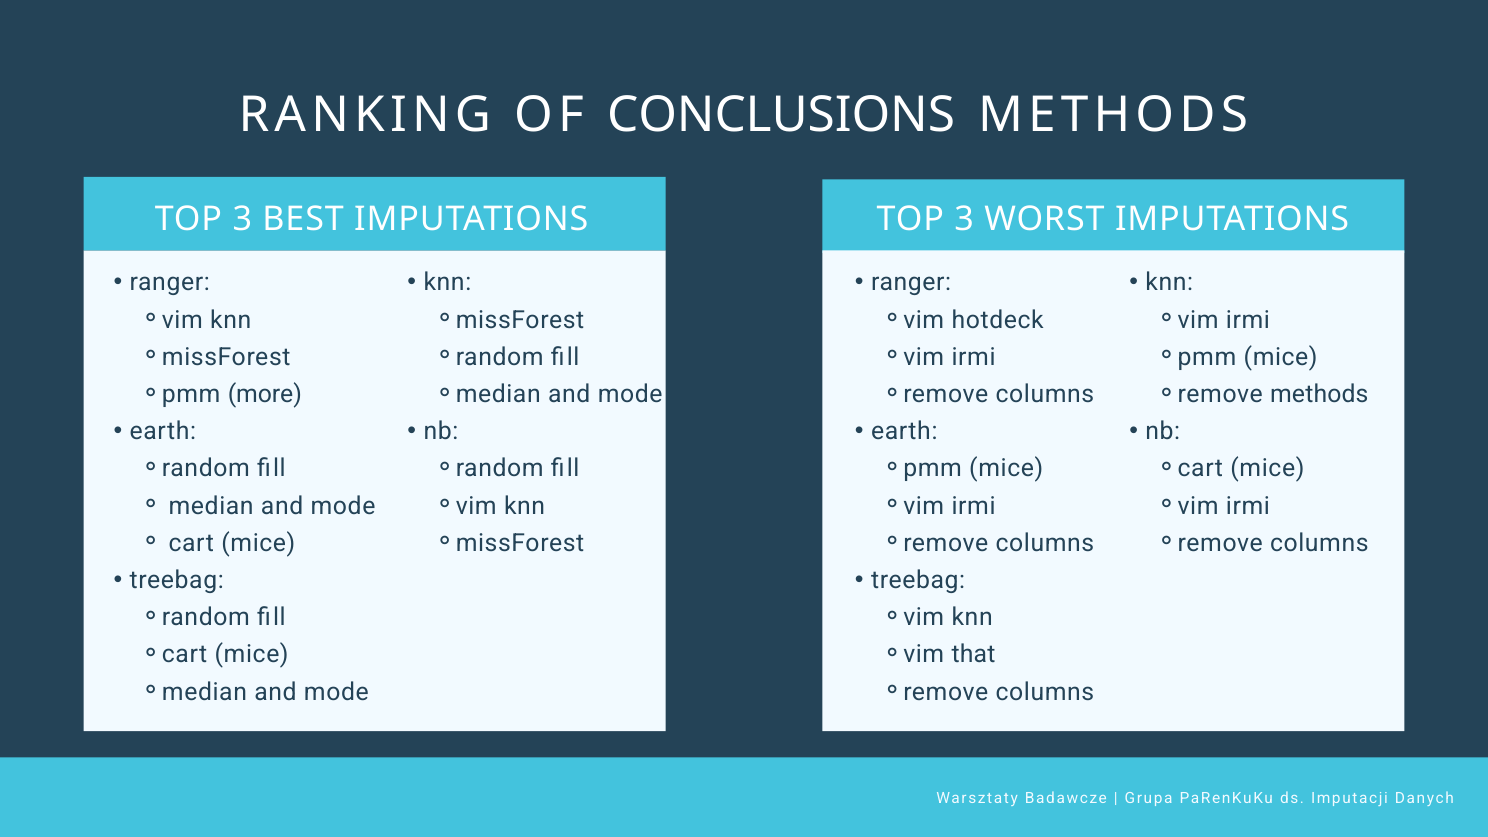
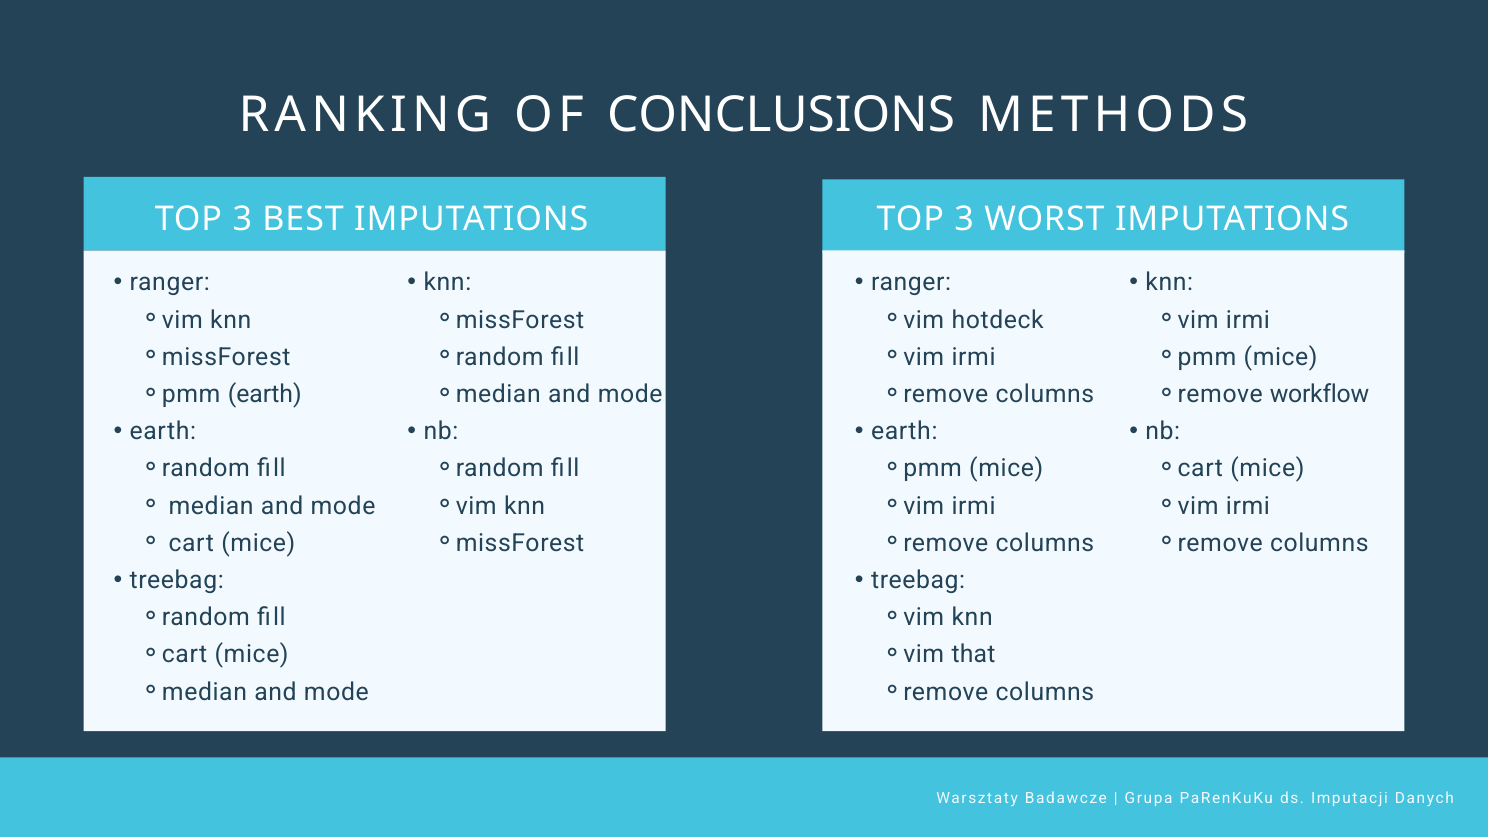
more at (265, 394): more -> earth
methods at (1319, 394): methods -> workflow
